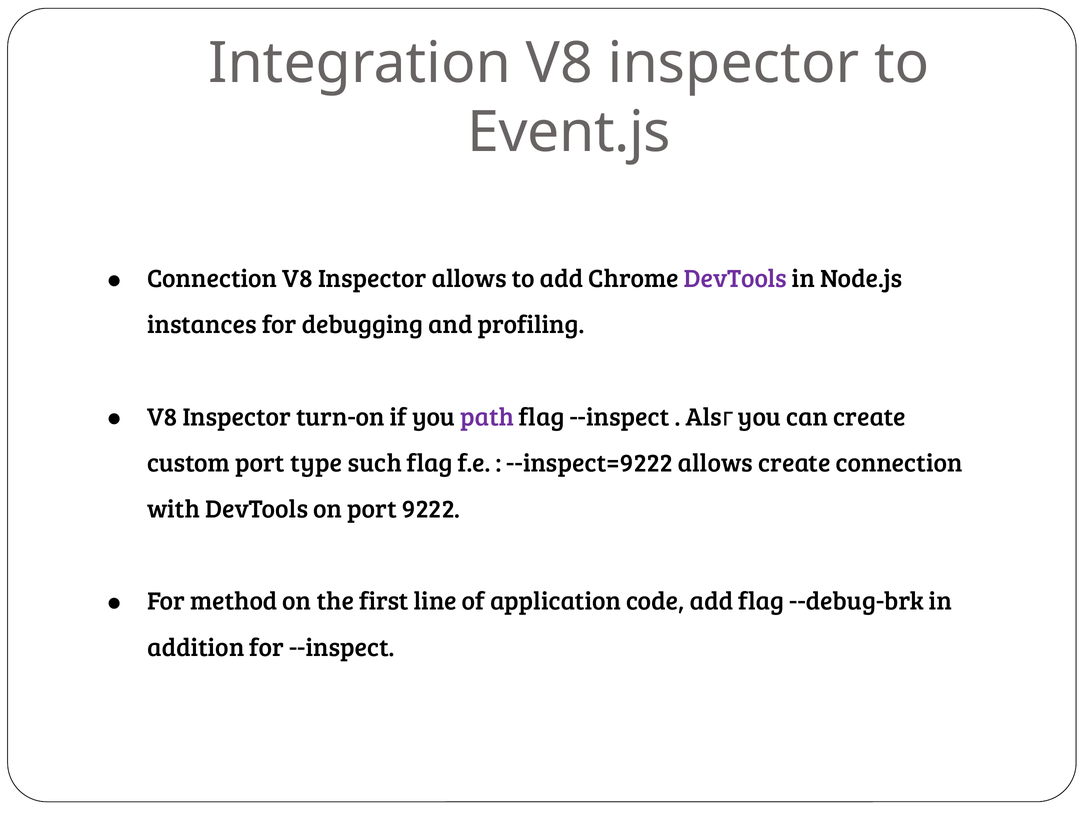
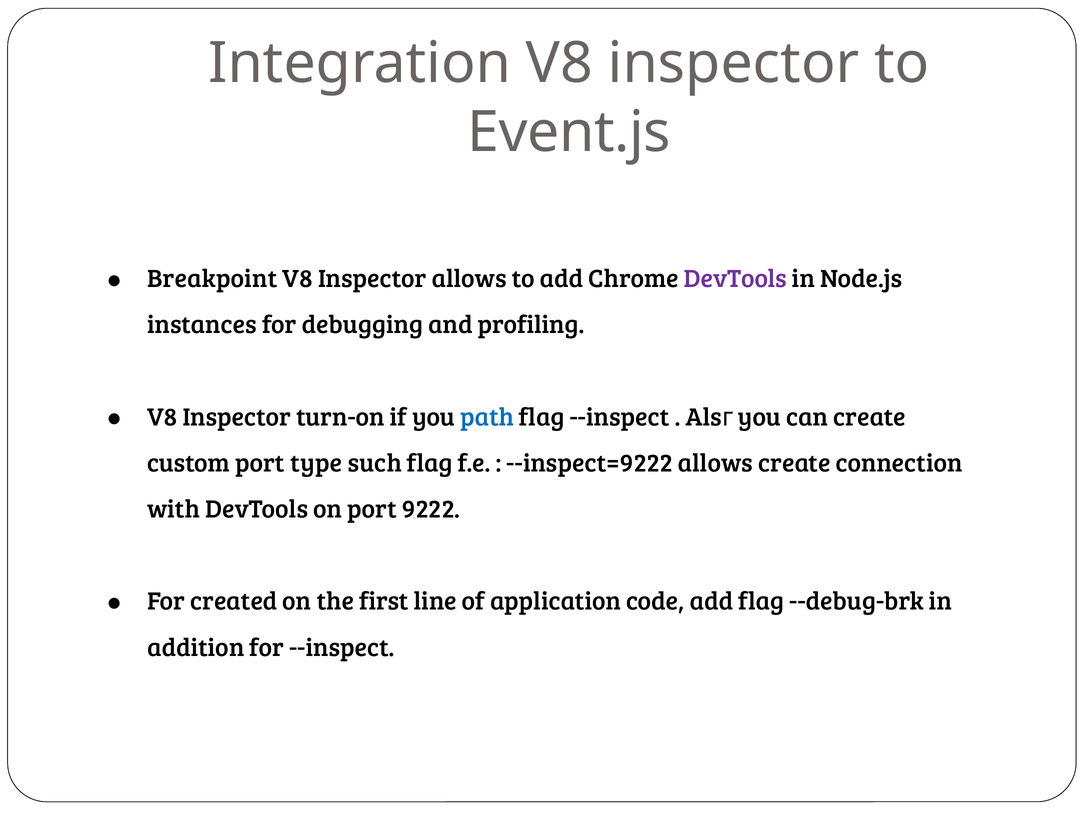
Connection at (212, 279): Connection -> Breakpoint
path colour: purple -> blue
method: method -> created
